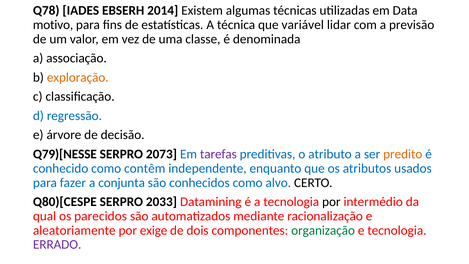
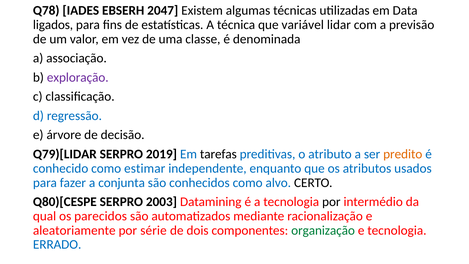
2014: 2014 -> 2047
motivo: motivo -> ligados
exploração colour: orange -> purple
Q79)[NESSE: Q79)[NESSE -> Q79)[LIDAR
2073: 2073 -> 2019
tarefas colour: purple -> black
contêm: contêm -> estimar
2033: 2033 -> 2003
exige: exige -> série
ERRADO colour: purple -> blue
